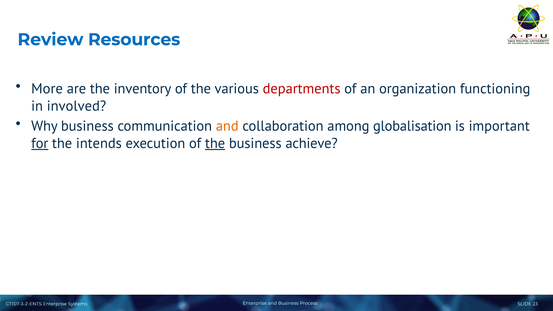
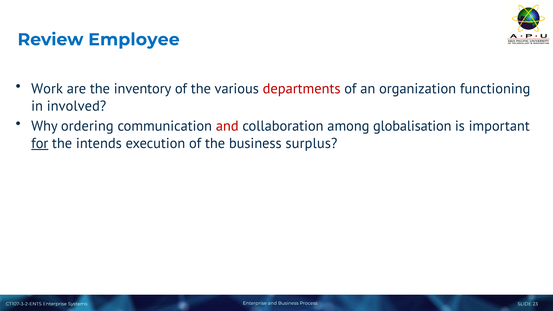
Resources: Resources -> Employee
More: More -> Work
Why business: business -> ordering
and at (227, 126) colour: orange -> red
the at (215, 143) underline: present -> none
achieve: achieve -> surplus
